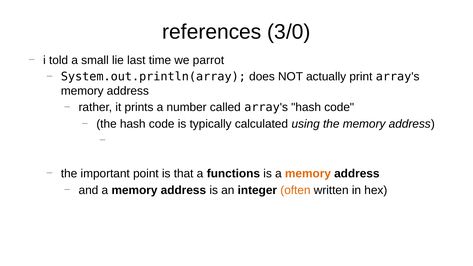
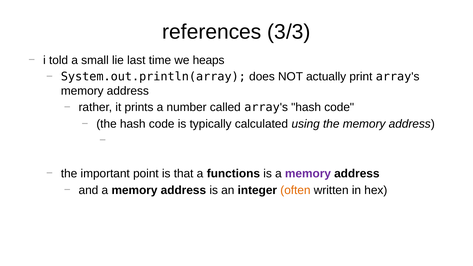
3/0: 3/0 -> 3/3
parrot: parrot -> heaps
memory at (308, 174) colour: orange -> purple
